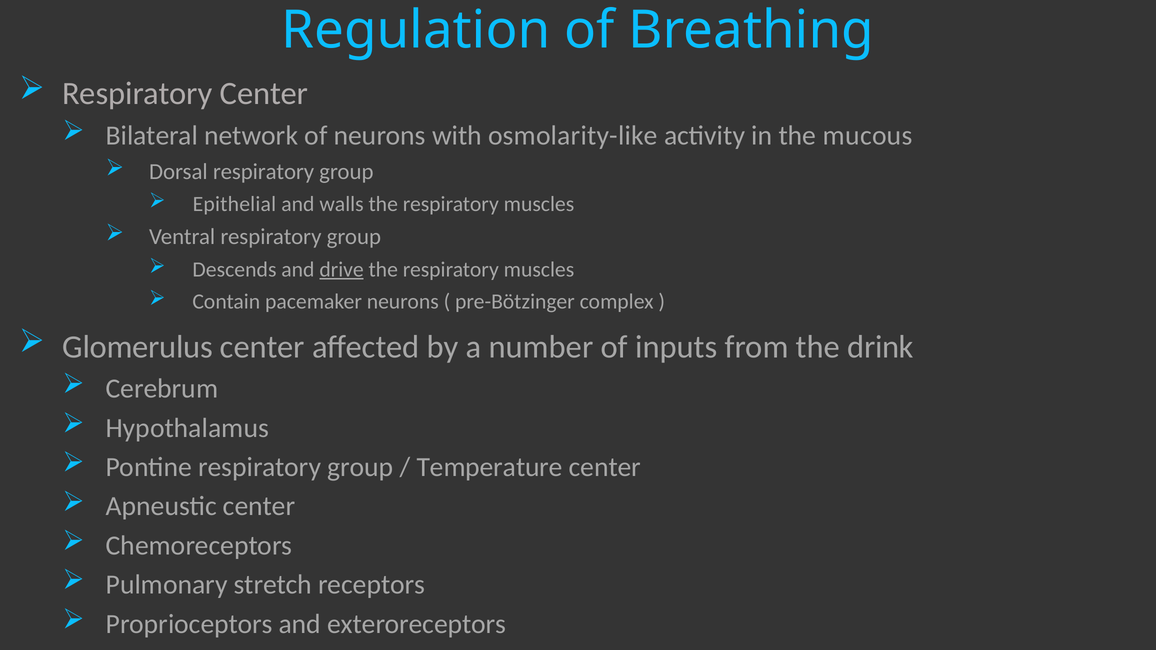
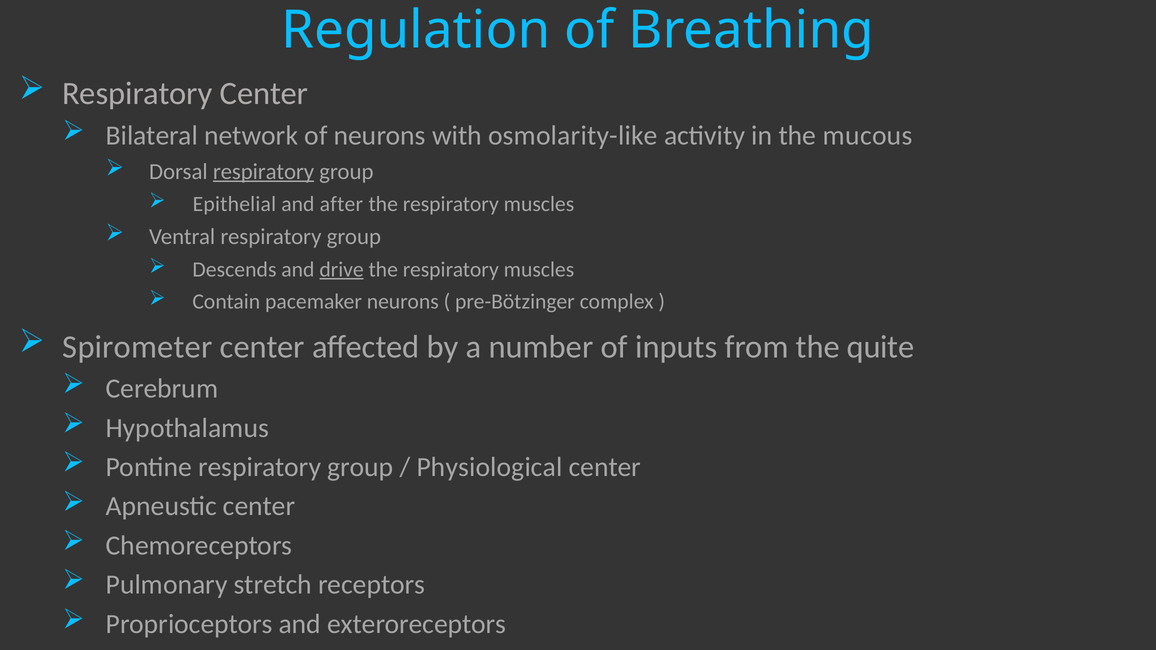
respiratory at (264, 172) underline: none -> present
walls: walls -> after
Glomerulus: Glomerulus -> Spirometer
drink: drink -> quite
Temperature: Temperature -> Physiological
